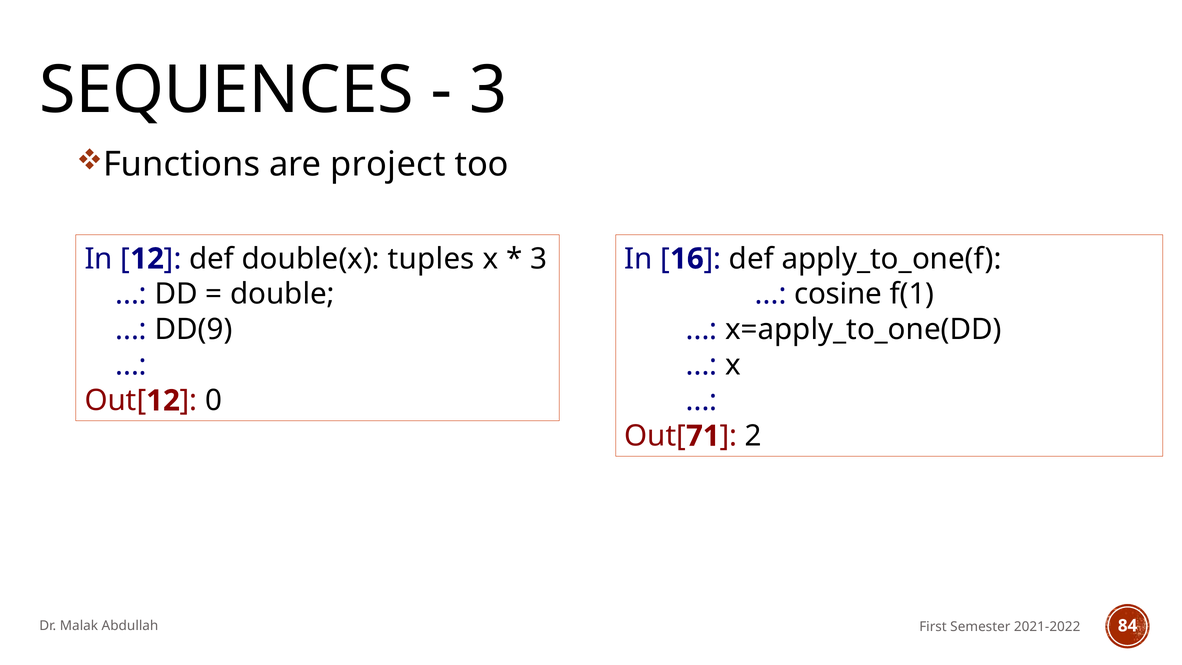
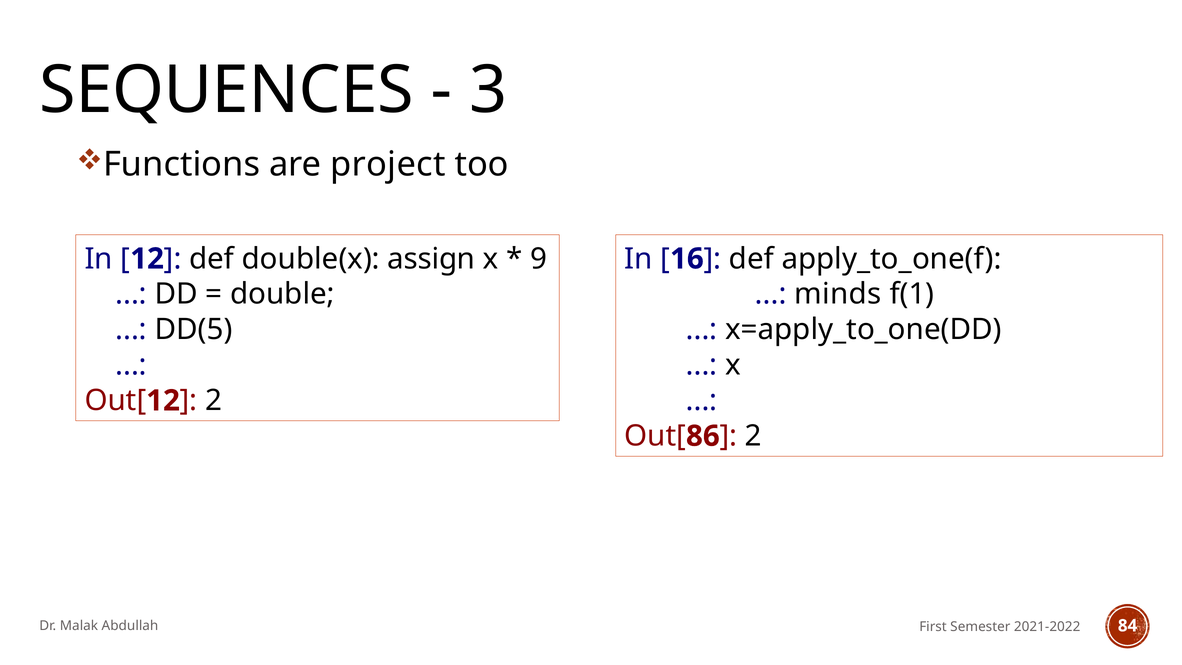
tuples: tuples -> assign
3 at (538, 259): 3 -> 9
cosine: cosine -> minds
DD(9: DD(9 -> DD(5
0 at (214, 401): 0 -> 2
71: 71 -> 86
